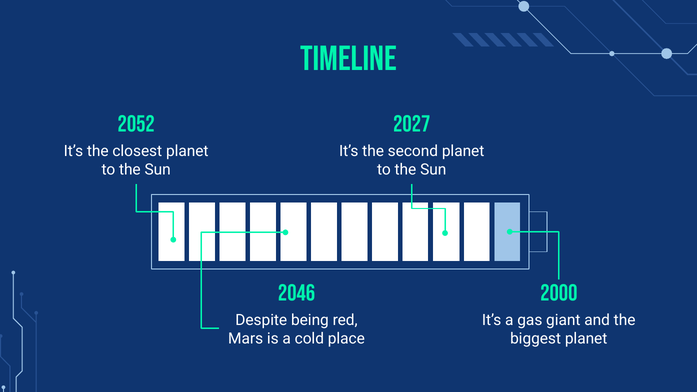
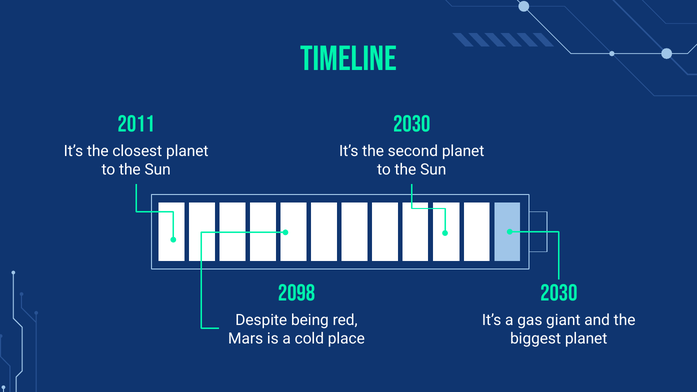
2052: 2052 -> 2011
2027 at (412, 124): 2027 -> 2030
2046: 2046 -> 2098
2000 at (559, 293): 2000 -> 2030
